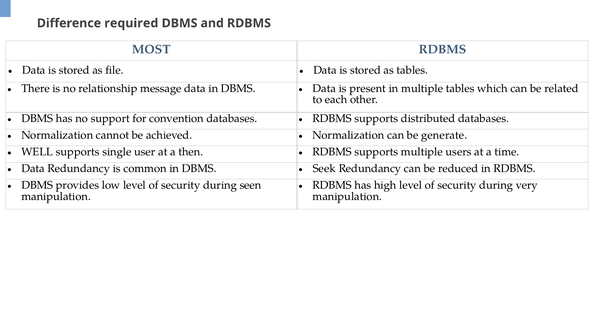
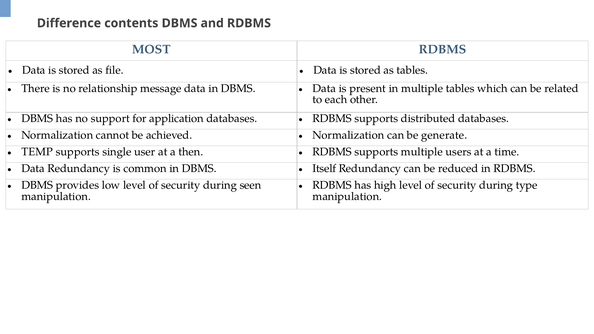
required: required -> contents
convention: convention -> application
WELL: WELL -> TEMP
Seek: Seek -> Itself
very: very -> type
